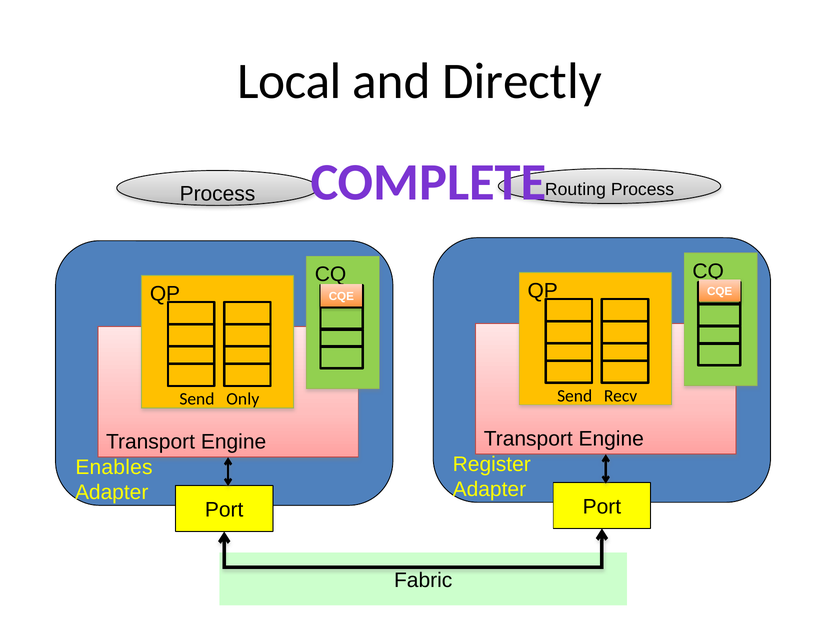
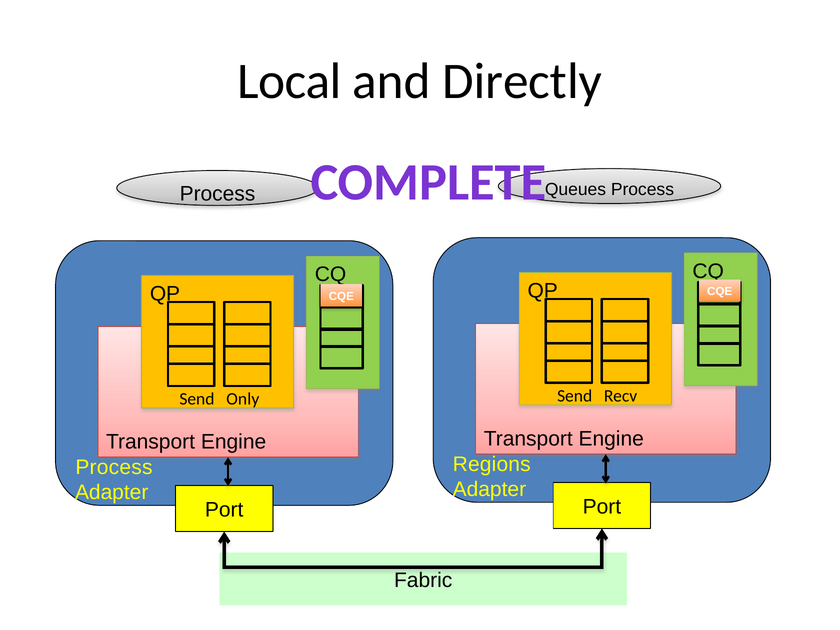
Routing: Routing -> Queues
Register: Register -> Regions
Enables at (114, 467): Enables -> Process
